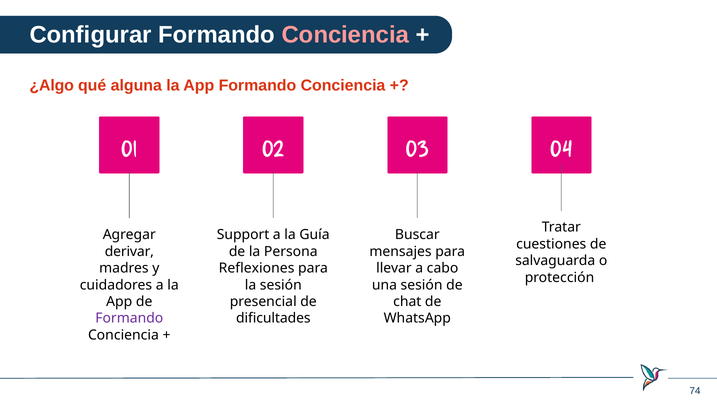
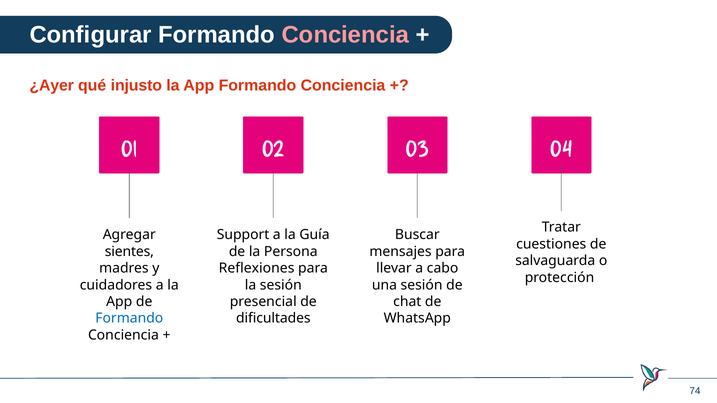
¿Algo: ¿Algo -> ¿Ayer
alguna: alguna -> injusto
derivar: derivar -> sientes
Formando at (129, 319) colour: purple -> blue
